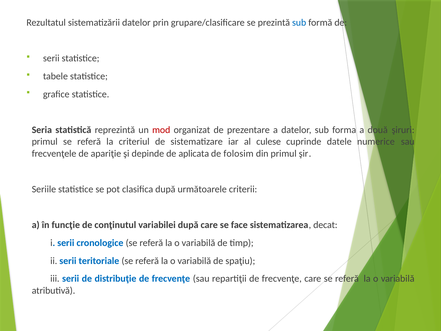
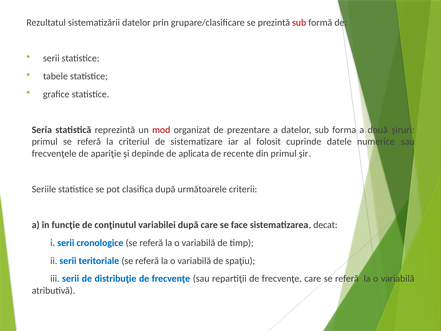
sub at (299, 23) colour: blue -> red
culese: culese -> folosit
folosim: folosim -> recente
